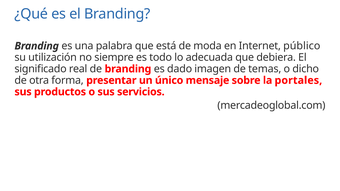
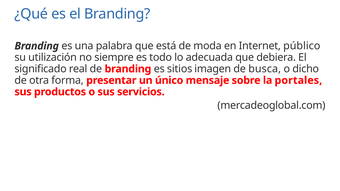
dado: dado -> sitios
temas: temas -> busca
